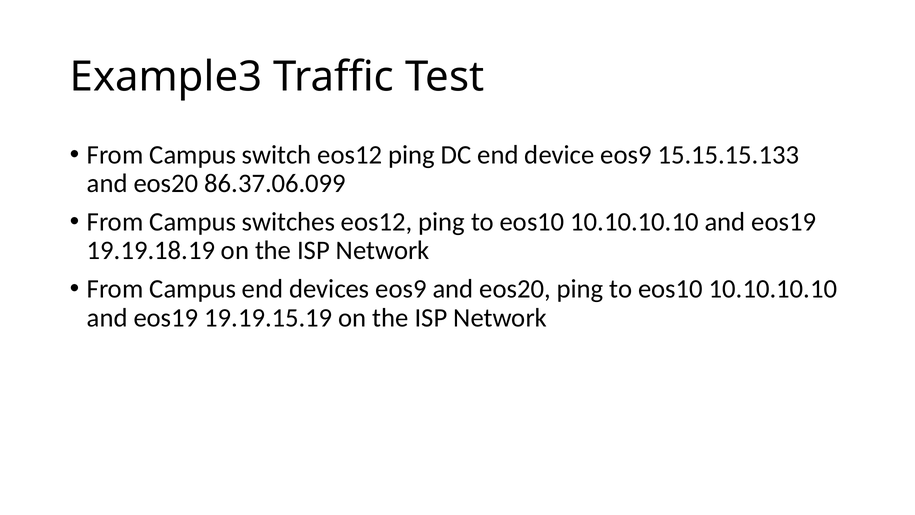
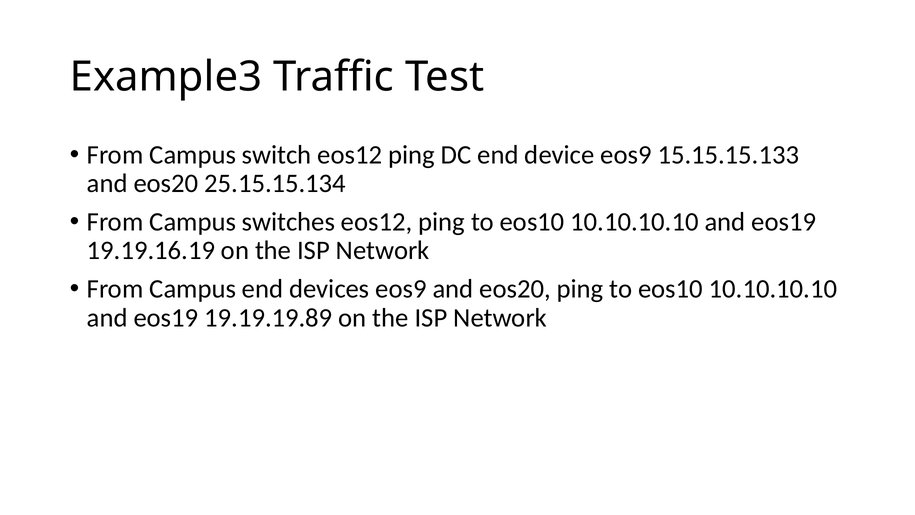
86.37.06.099: 86.37.06.099 -> 25.15.15.134
19.19.18.19: 19.19.18.19 -> 19.19.16.19
19.19.15.19: 19.19.15.19 -> 19.19.19.89
